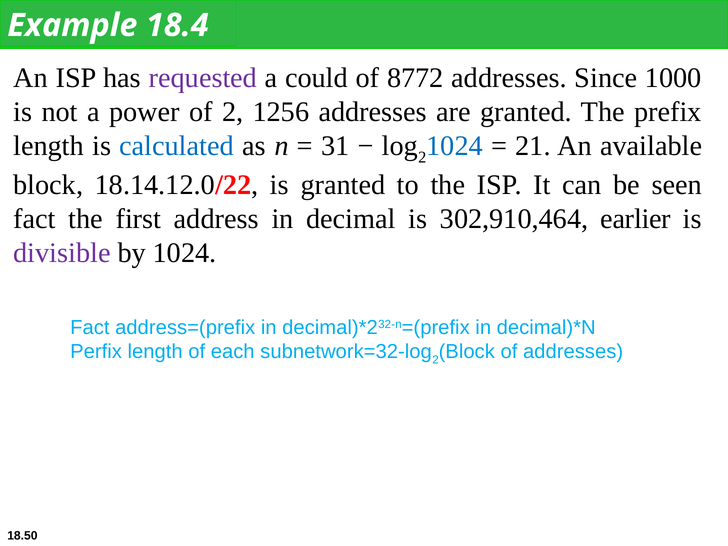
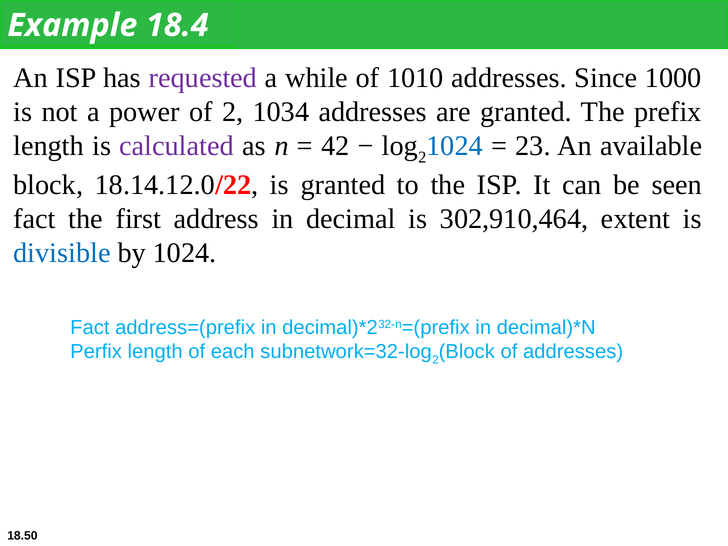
could: could -> while
8772: 8772 -> 1010
1256: 1256 -> 1034
calculated colour: blue -> purple
31: 31 -> 42
21: 21 -> 23
earlier: earlier -> extent
divisible colour: purple -> blue
